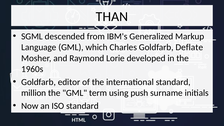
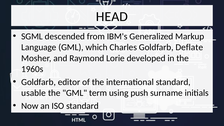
THAN: THAN -> HEAD
million: million -> usable
